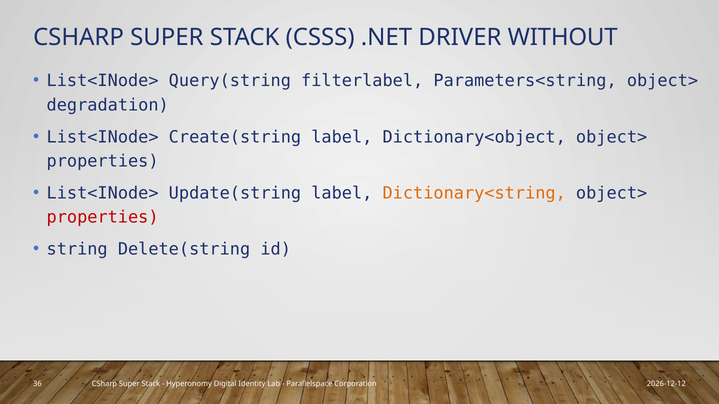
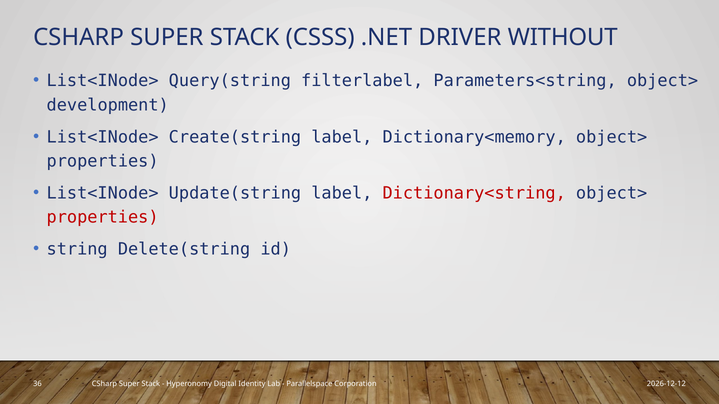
degradation: degradation -> development
Dictionary<object: Dictionary<object -> Dictionary<memory
Dictionary<string colour: orange -> red
